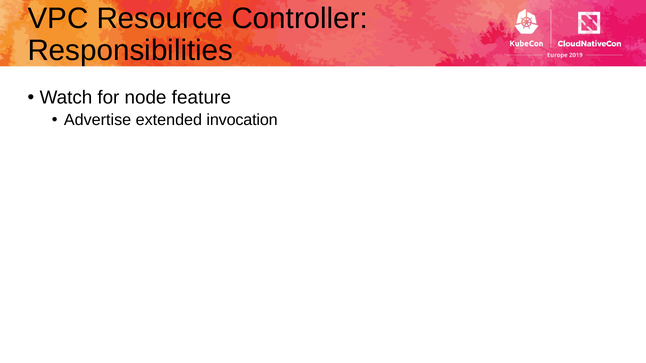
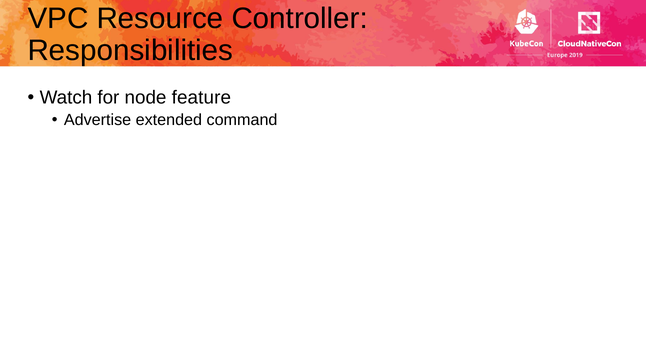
invocation: invocation -> command
